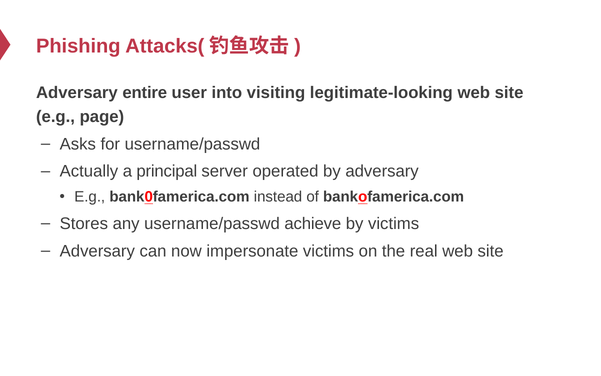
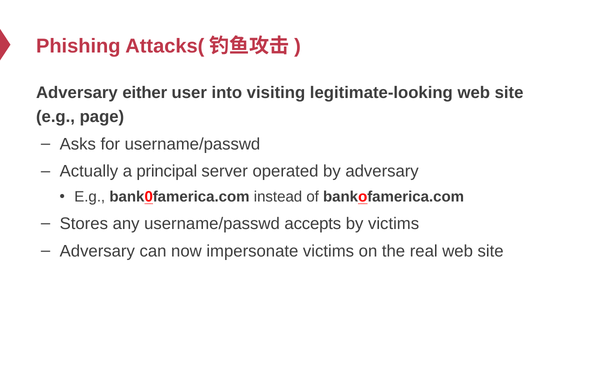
entire: entire -> either
achieve: achieve -> accepts
